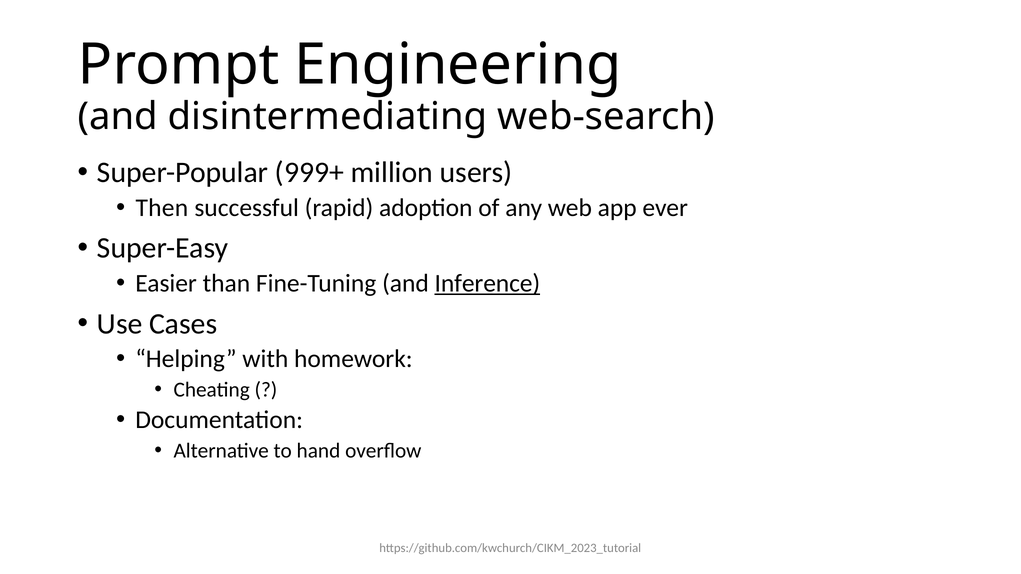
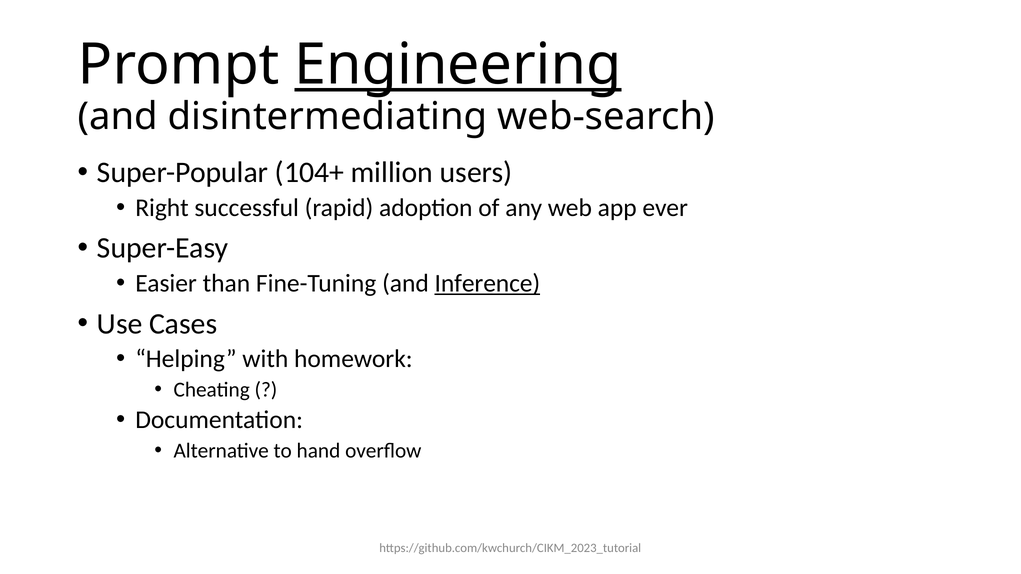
Engineering underline: none -> present
999+: 999+ -> 104+
Then: Then -> Right
